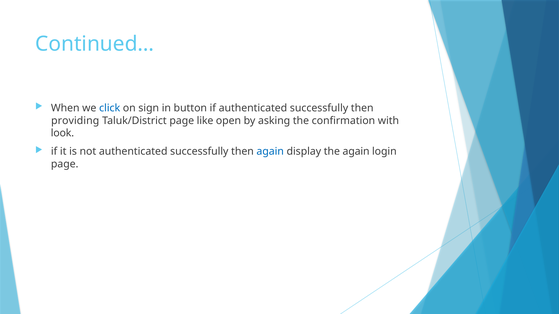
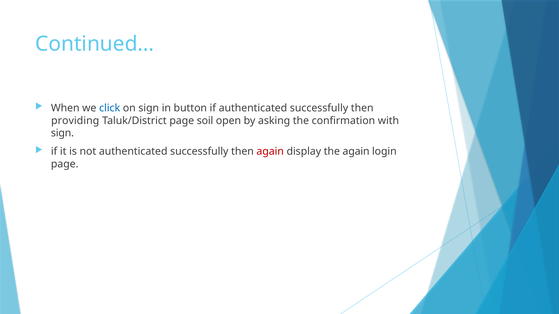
like: like -> soil
look at (62, 133): look -> sign
again at (270, 152) colour: blue -> red
